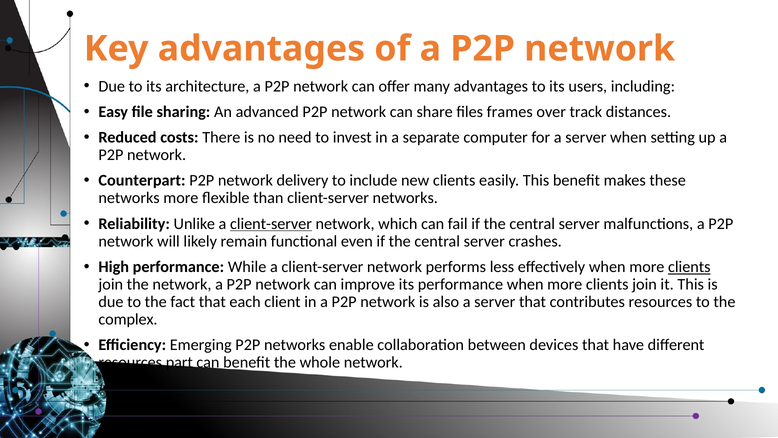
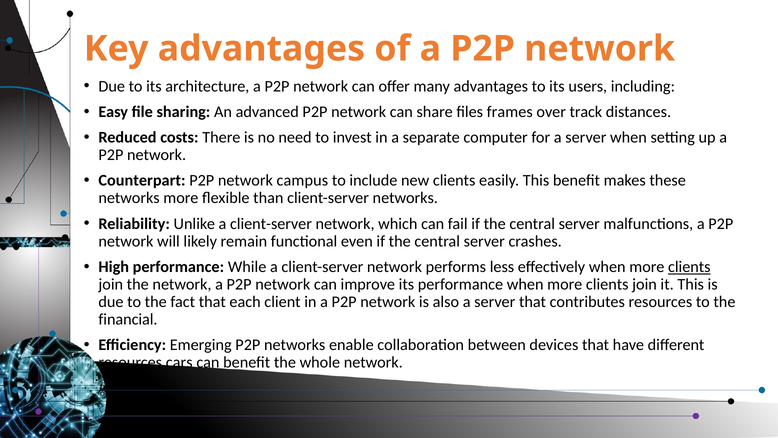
delivery: delivery -> campus
client-server at (271, 224) underline: present -> none
complex: complex -> financial
part: part -> cars
